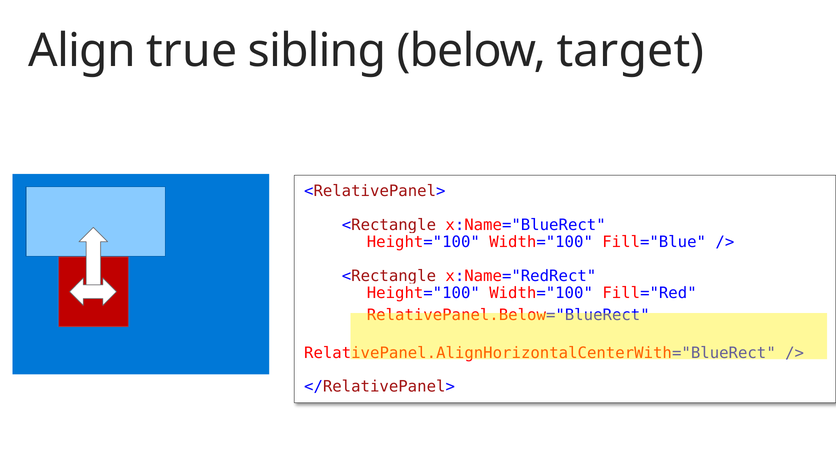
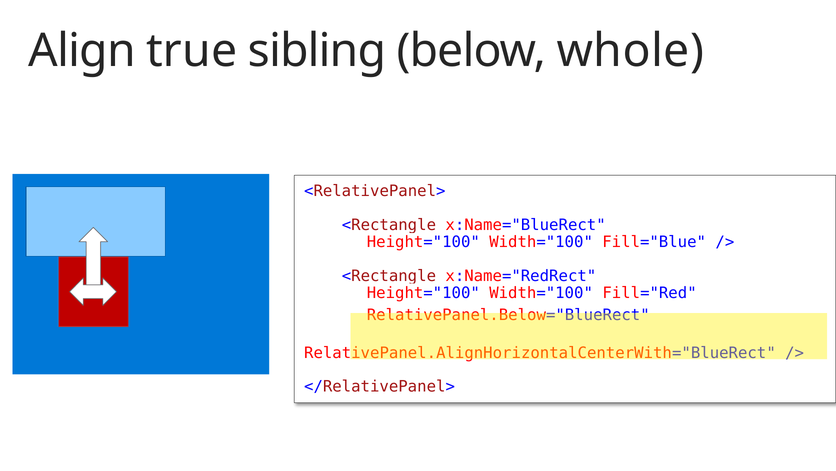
target: target -> whole
